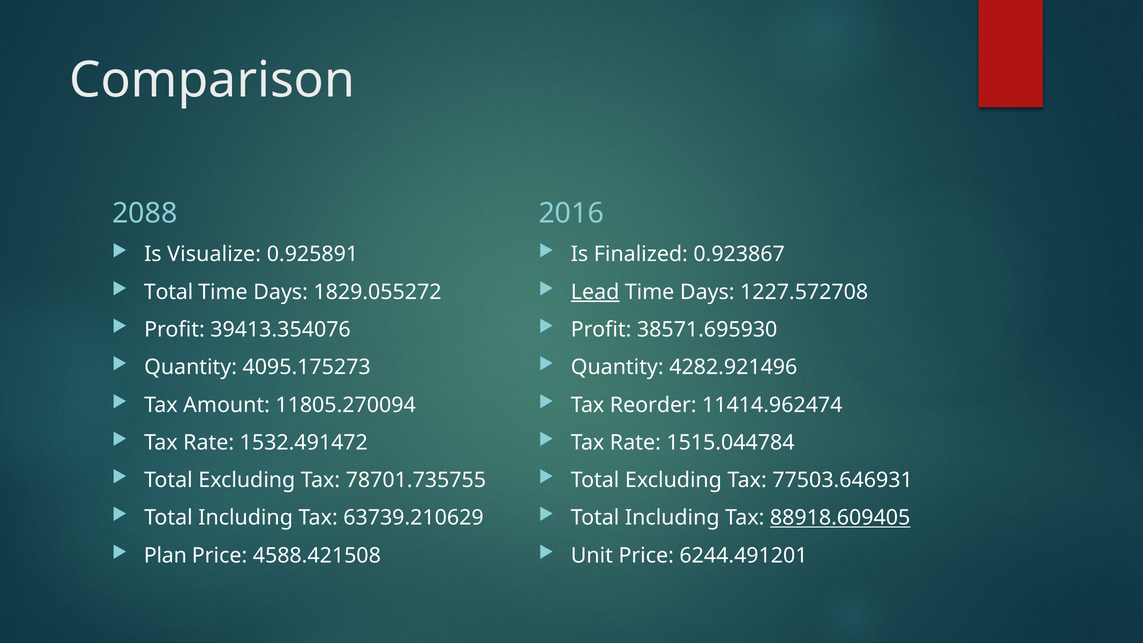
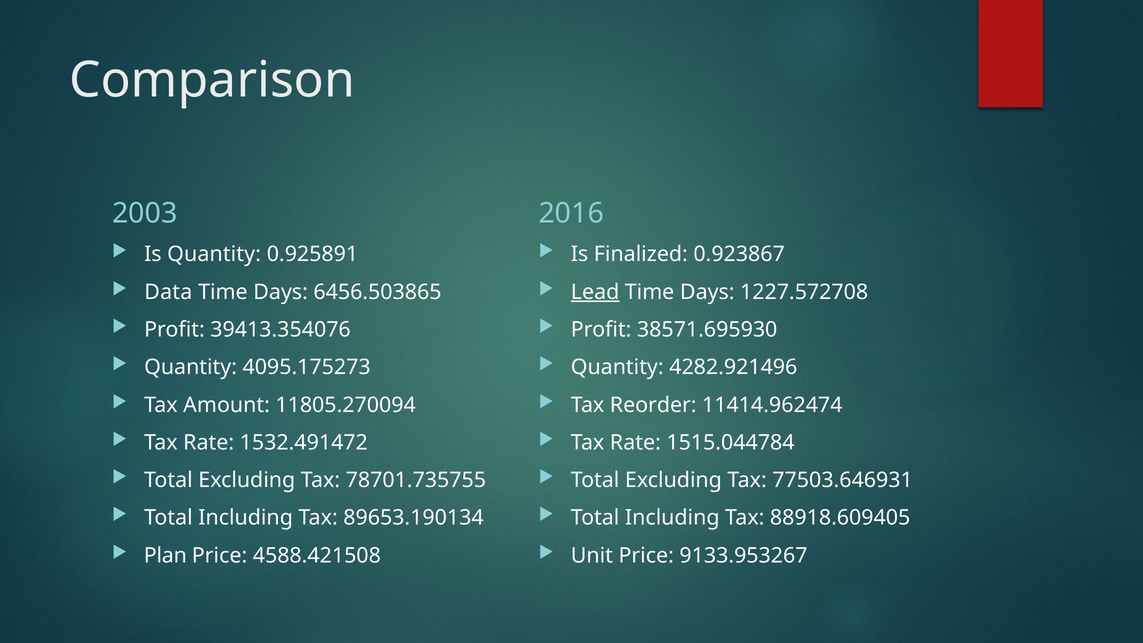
2088: 2088 -> 2003
Is Visualize: Visualize -> Quantity
Total at (169, 292): Total -> Data
1829.055272: 1829.055272 -> 6456.503865
63739.210629: 63739.210629 -> 89653.190134
88918.609405 underline: present -> none
6244.491201: 6244.491201 -> 9133.953267
